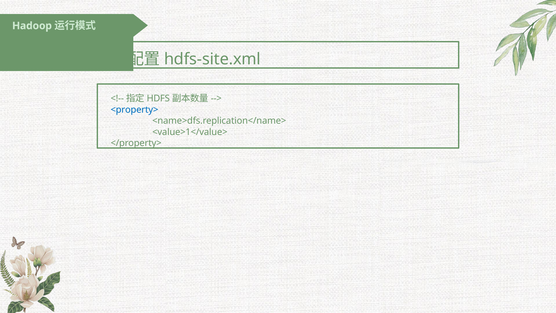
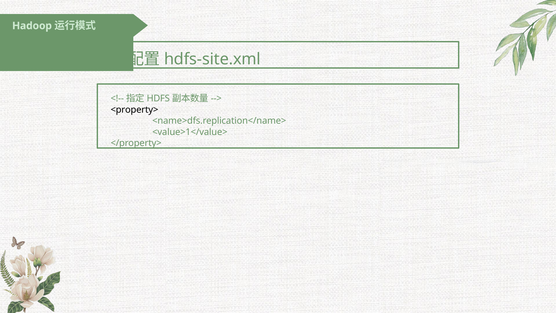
<property> colour: blue -> black
